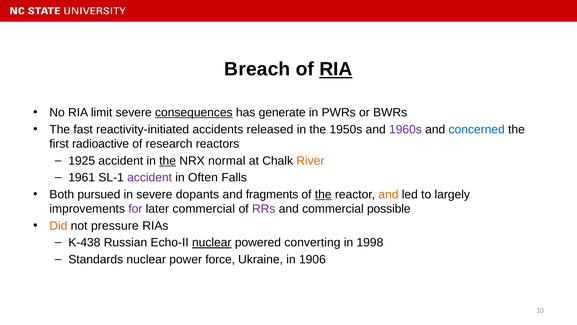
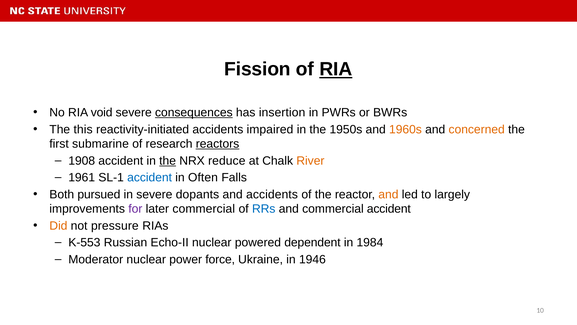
Breach: Breach -> Fission
limit: limit -> void
generate: generate -> insertion
fast: fast -> this
released: released -> impaired
1960s colour: purple -> orange
concerned colour: blue -> orange
radioactive: radioactive -> submarine
reactors underline: none -> present
1925: 1925 -> 1908
normal: normal -> reduce
accident at (150, 177) colour: purple -> blue
and fragments: fragments -> accidents
the at (323, 194) underline: present -> none
RRs colour: purple -> blue
commercial possible: possible -> accident
K-438: K-438 -> K-553
nuclear at (212, 242) underline: present -> none
converting: converting -> dependent
1998: 1998 -> 1984
Standards: Standards -> Moderator
1906: 1906 -> 1946
